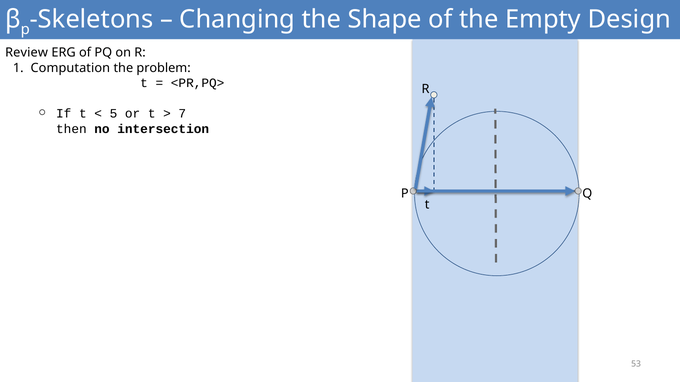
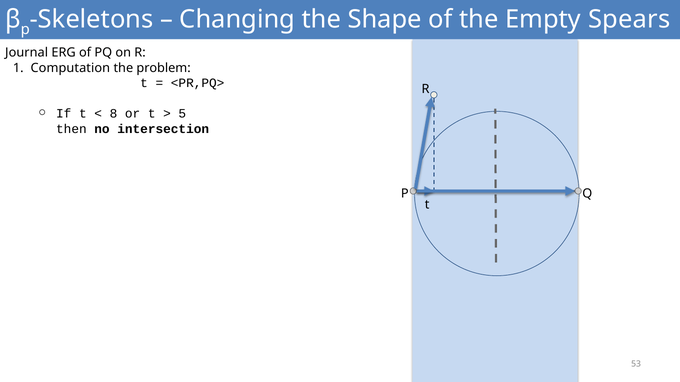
Design: Design -> Spears
Review: Review -> Journal
5: 5 -> 8
7: 7 -> 5
